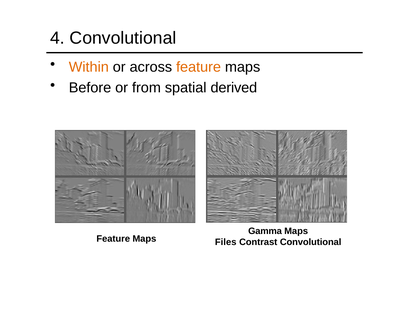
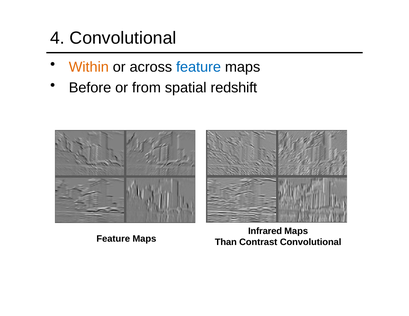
feature at (199, 67) colour: orange -> blue
derived: derived -> redshift
Gamma: Gamma -> Infrared
Files: Files -> Than
